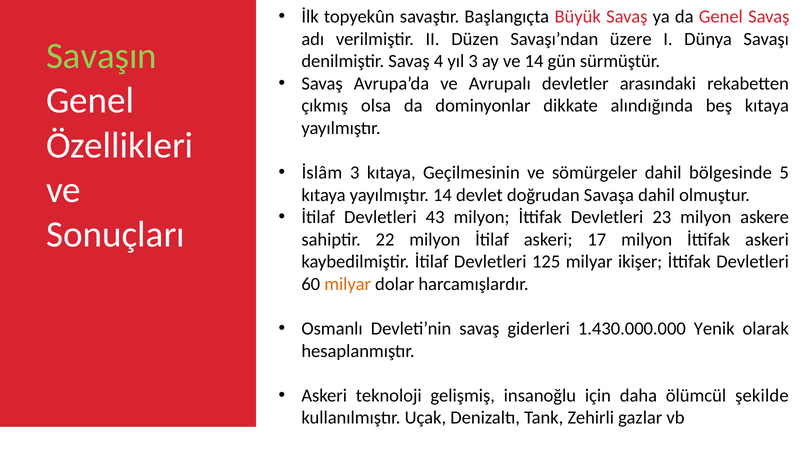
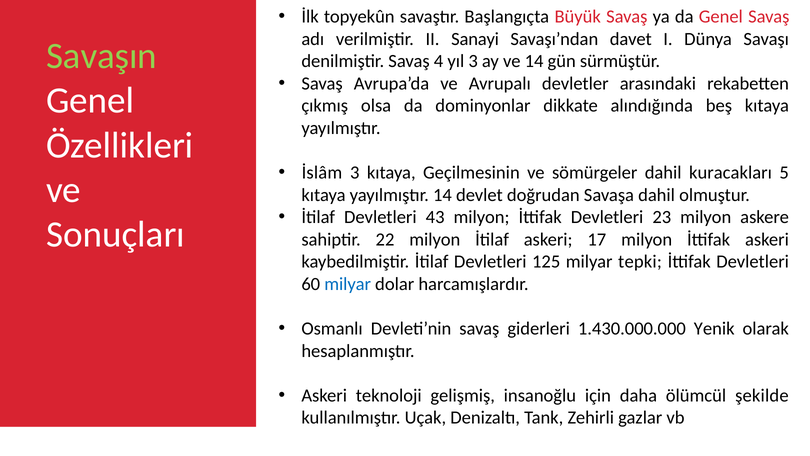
Düzen: Düzen -> Sanayi
üzere: üzere -> davet
bölgesinde: bölgesinde -> kuracakları
ikişer: ikişer -> tepki
milyar at (348, 284) colour: orange -> blue
